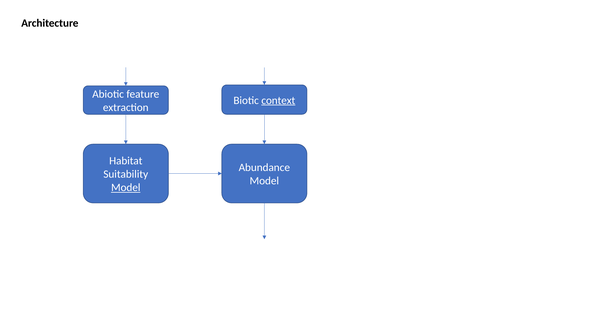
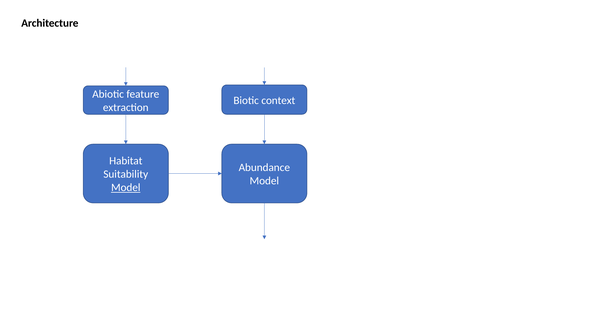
context underline: present -> none
